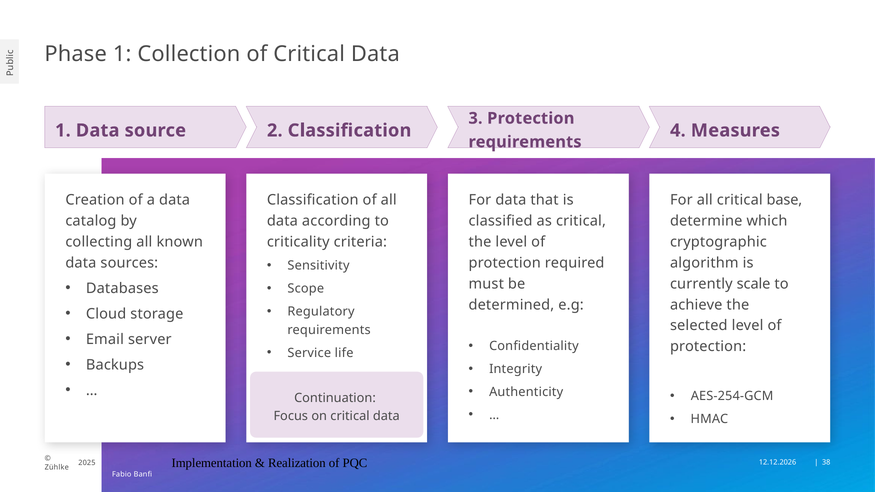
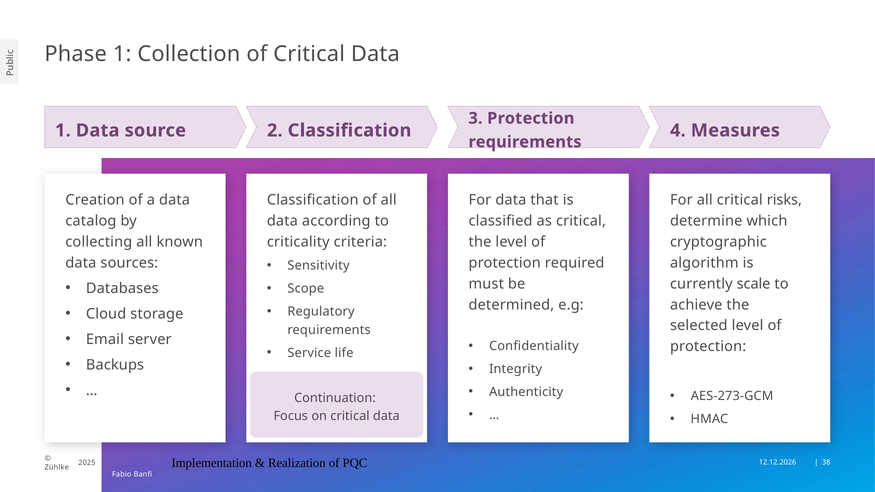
base: base -> risks
AES-254-GCM: AES-254-GCM -> AES-273-GCM
